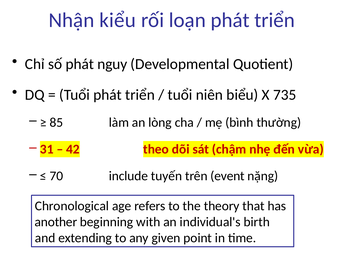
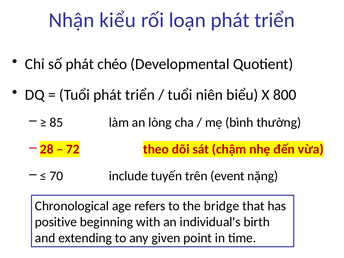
nguy: nguy -> chéo
735: 735 -> 800
31: 31 -> 28
42: 42 -> 72
theory: theory -> bridge
another: another -> positive
